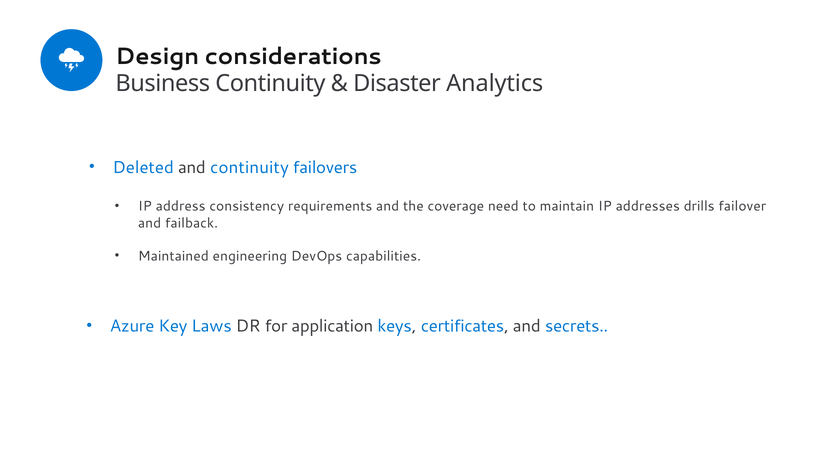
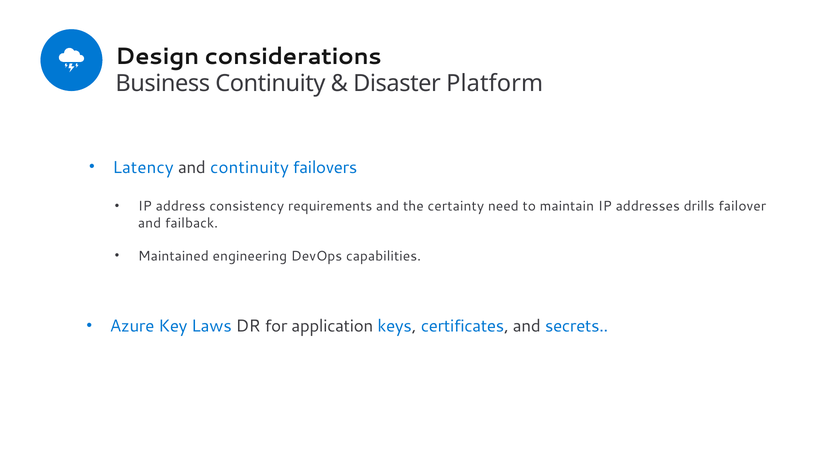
Analytics: Analytics -> Platform
Deleted: Deleted -> Latency
coverage: coverage -> certainty
